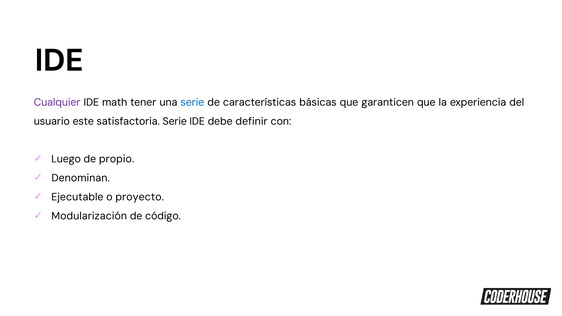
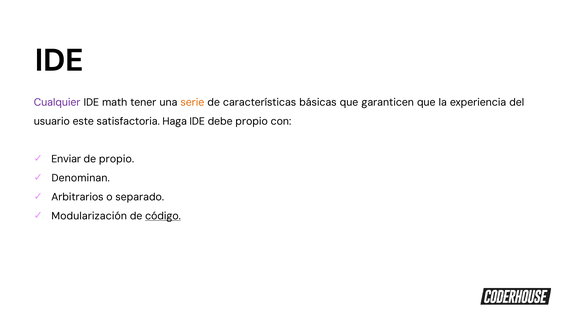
serie at (192, 102) colour: blue -> orange
satisfactoria Serie: Serie -> Haga
debe definir: definir -> propio
Luego: Luego -> Enviar
Ejecutable: Ejecutable -> Arbitrarios
proyecto: proyecto -> separado
código underline: none -> present
